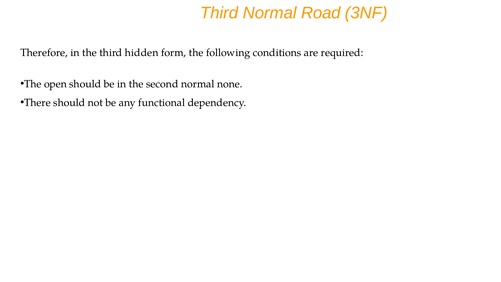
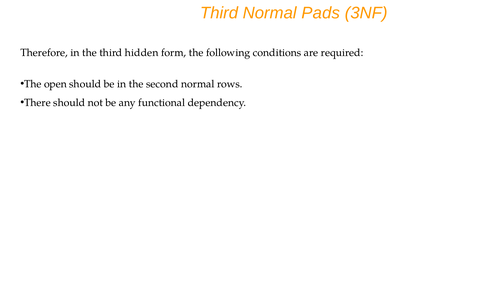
Road: Road -> Pads
none: none -> rows
